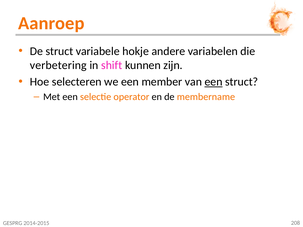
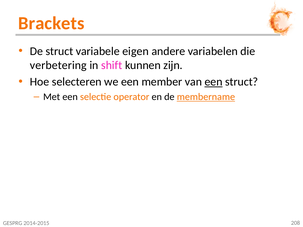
Aanroep: Aanroep -> Brackets
hokje: hokje -> eigen
membername underline: none -> present
